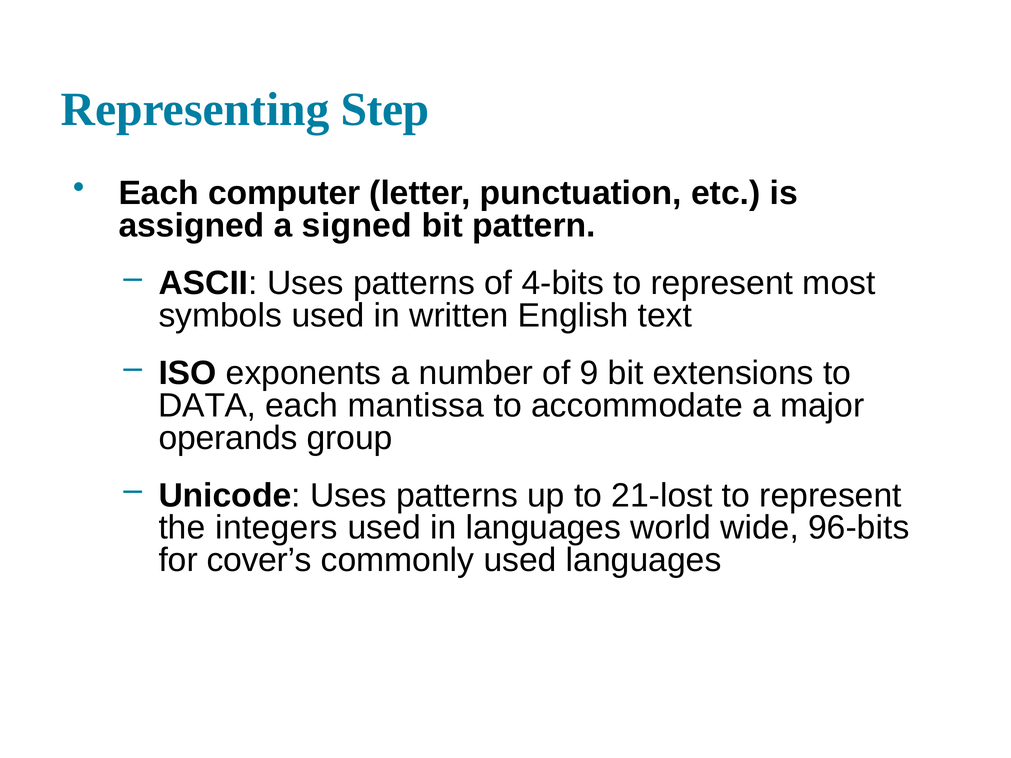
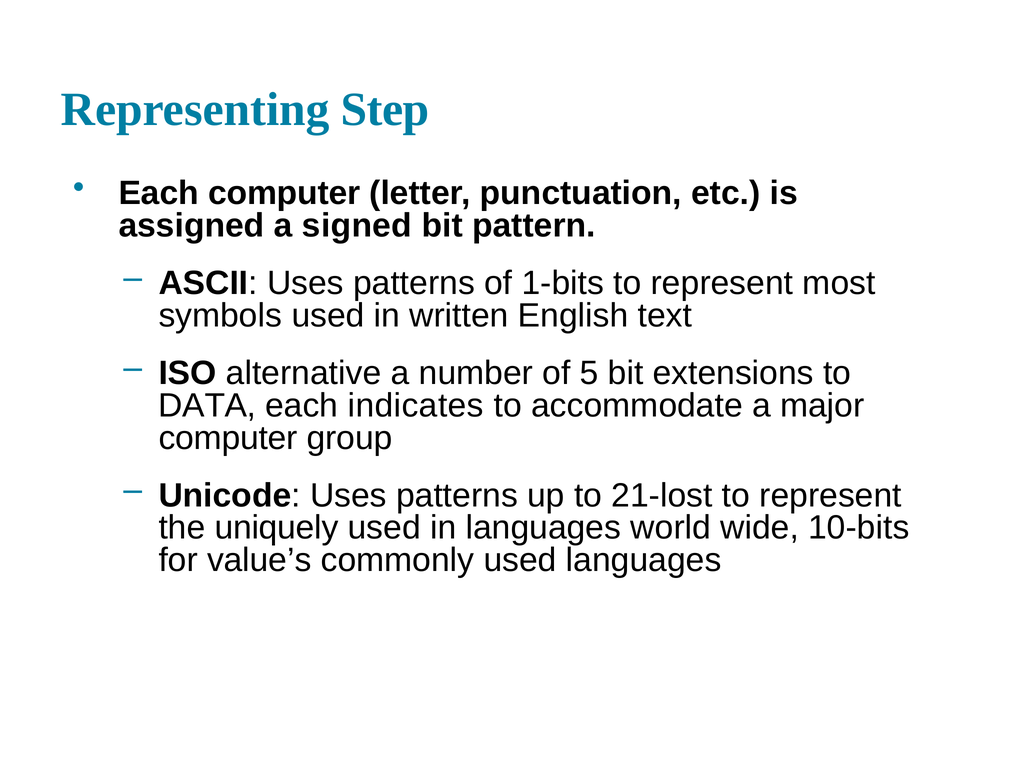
4-bits: 4-bits -> 1-bits
exponents: exponents -> alternative
9: 9 -> 5
mantissa: mantissa -> indicates
operands at (228, 438): operands -> computer
integers: integers -> uniquely
96-bits: 96-bits -> 10-bits
cover’s: cover’s -> value’s
